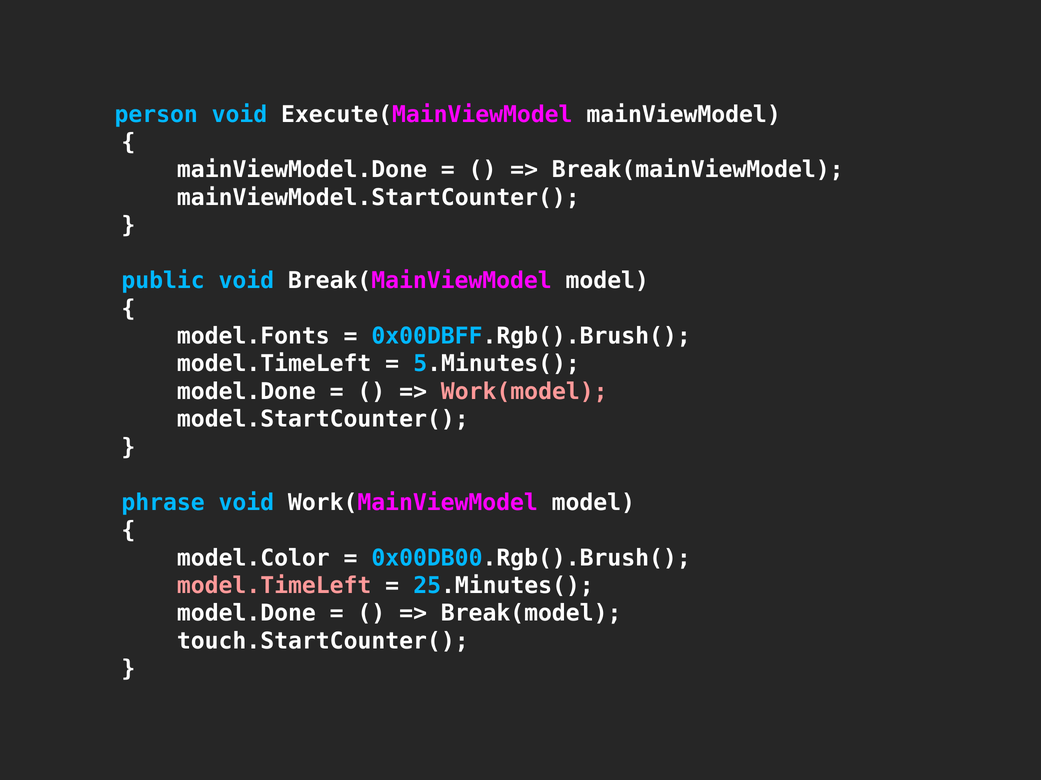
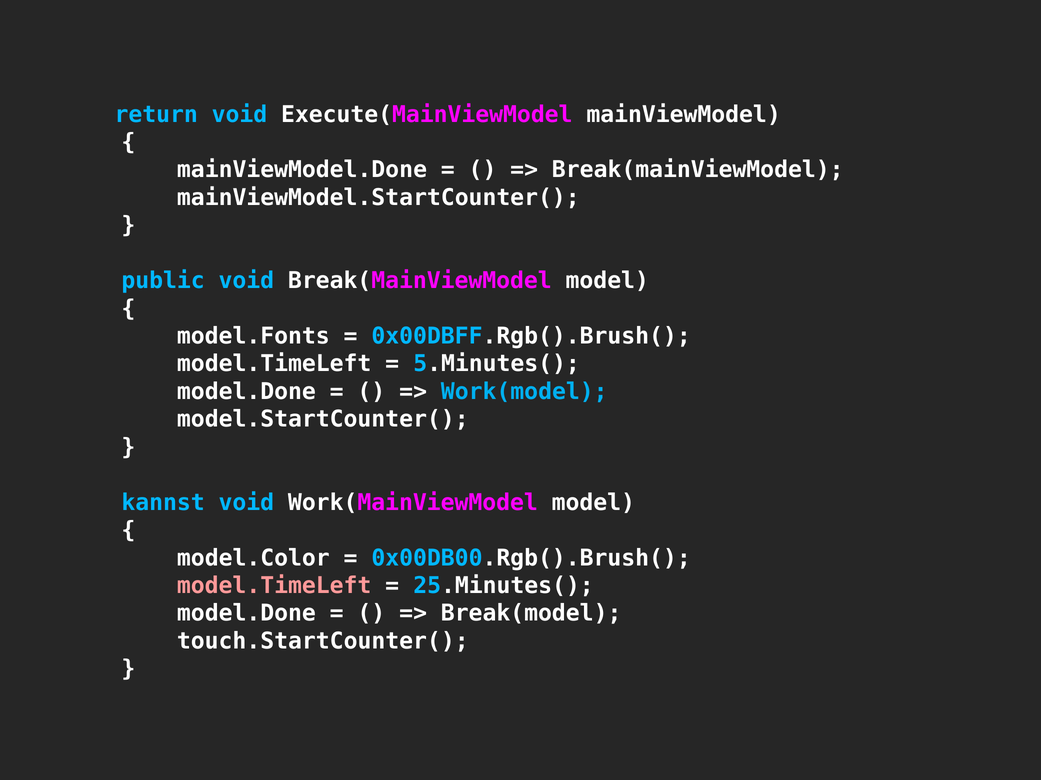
person: person -> return
Work(model colour: pink -> light blue
phrase: phrase -> kannst
